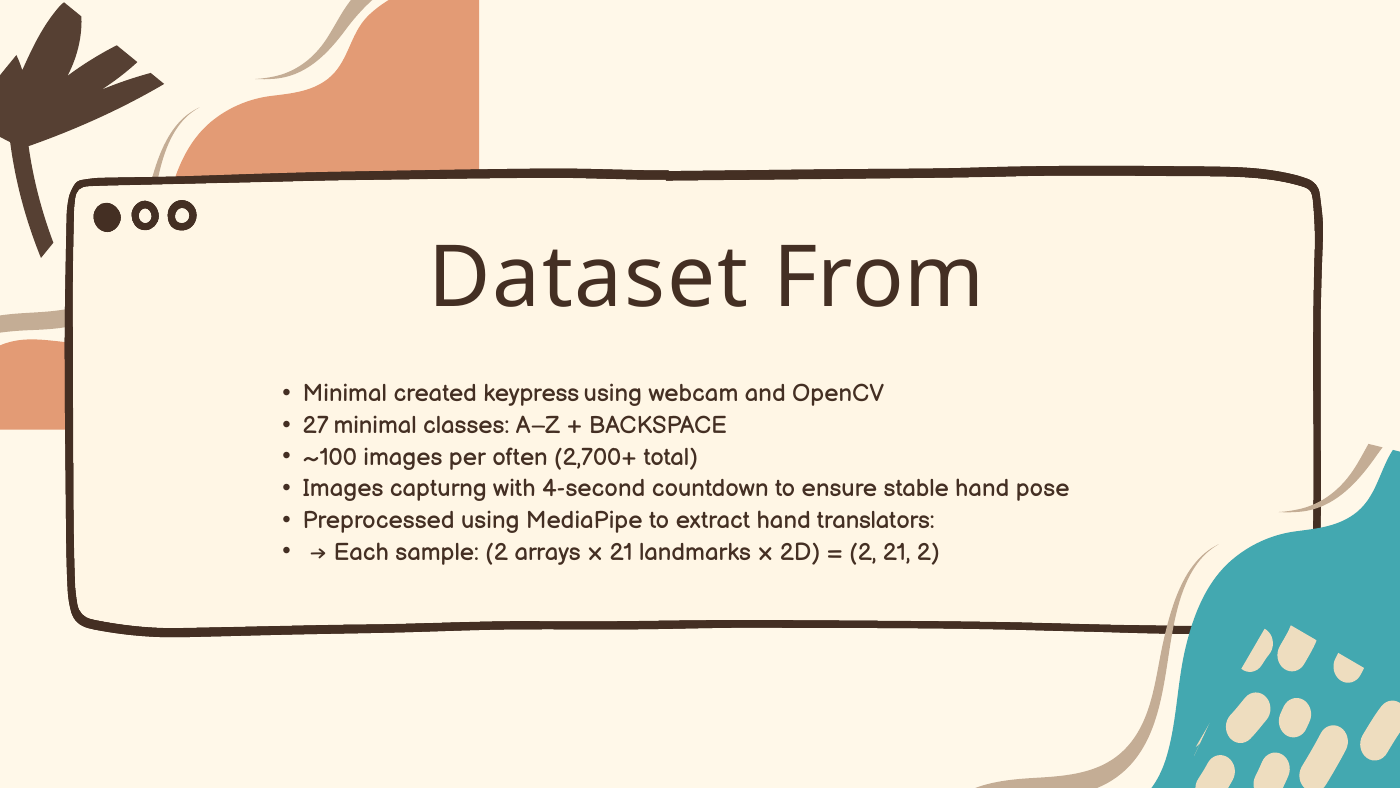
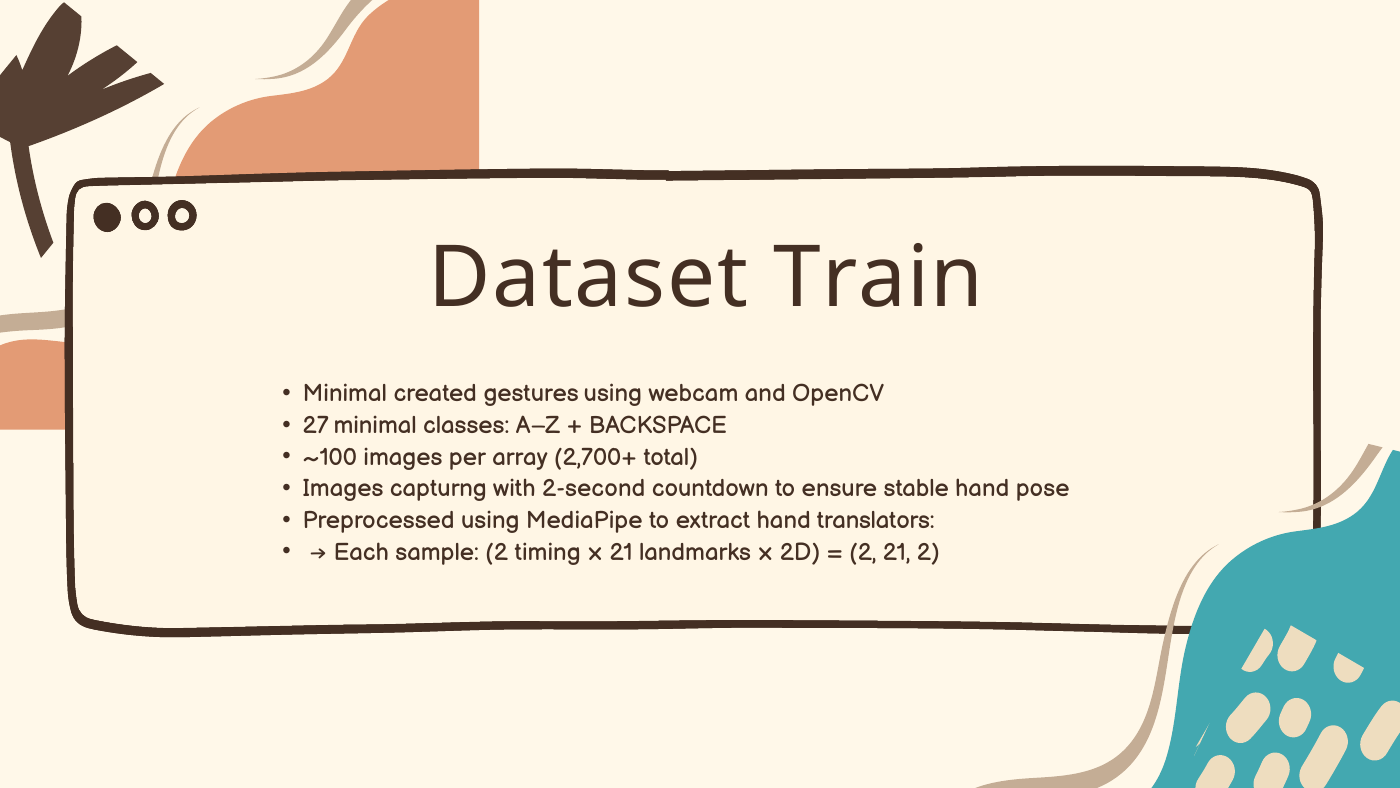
From: From -> Train
keypress: keypress -> gestures
often: often -> array
4-second: 4-second -> 2-second
arrays: arrays -> timing
